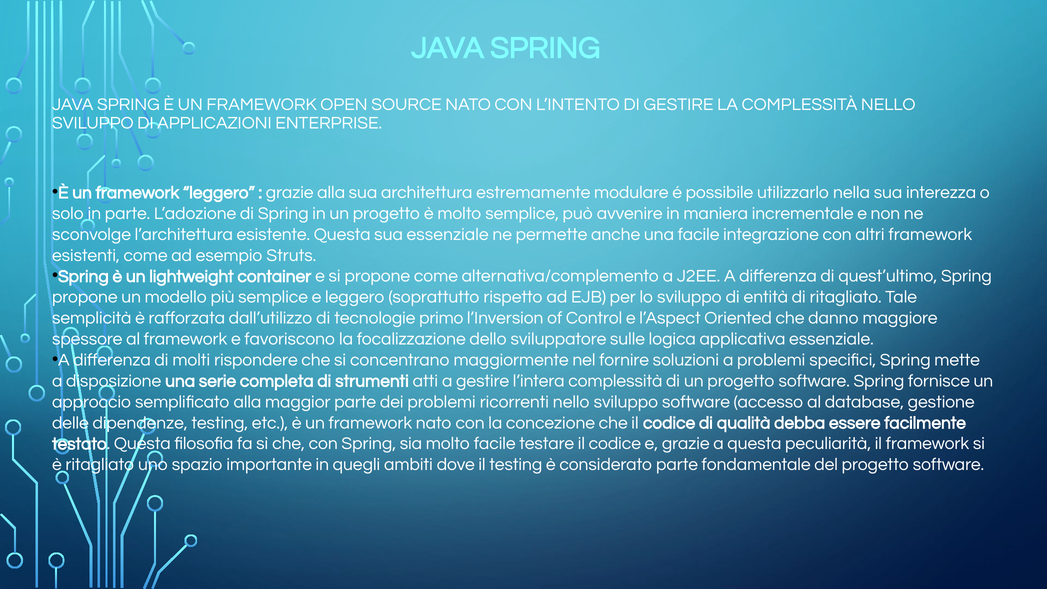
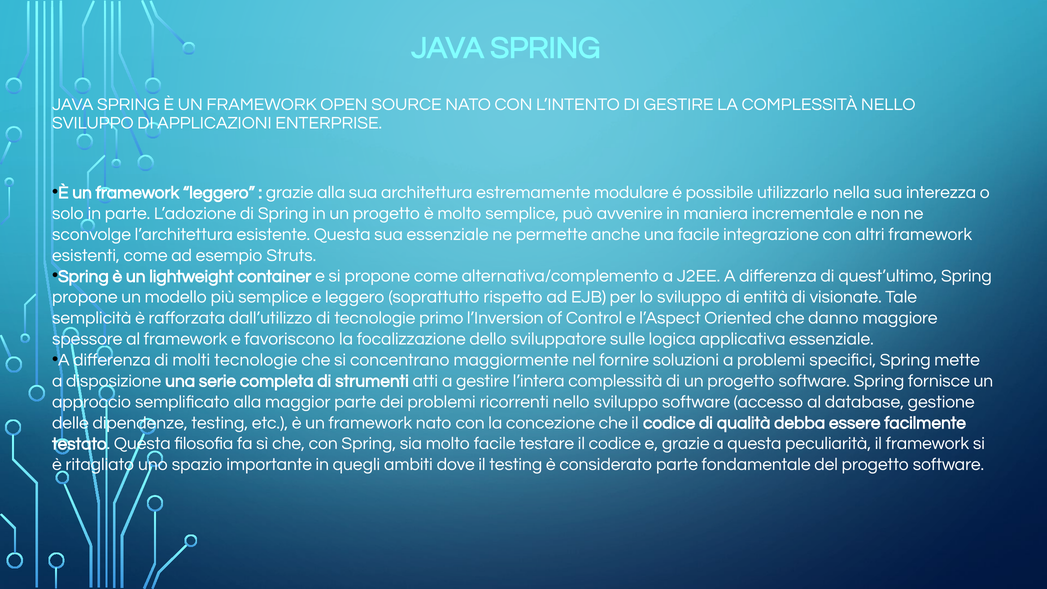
di ritagliato: ritagliato -> visionate
molti rispondere: rispondere -> tecnologie
